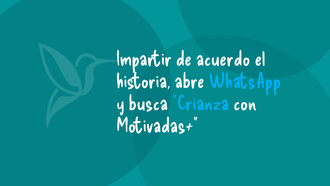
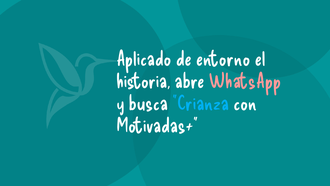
Impartir: Impartir -> Aplicado
acuerdo: acuerdo -> entorno
WhatsApp colour: light blue -> pink
